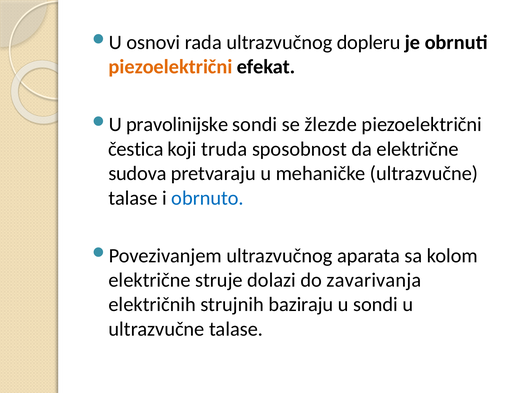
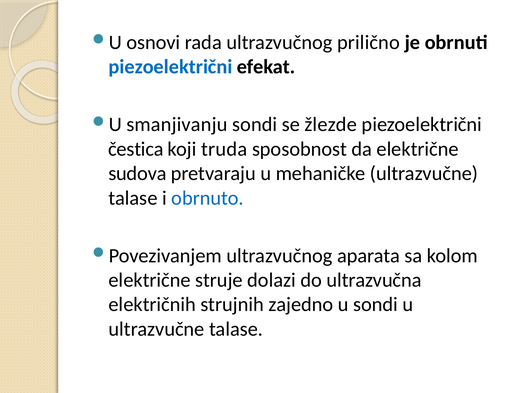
dopleru: dopleru -> prilično
piezoelektrični at (170, 67) colour: orange -> blue
pravolinijske: pravolinijske -> smanjivanju
zavarivanja: zavarivanja -> ultrazvučna
baziraju: baziraju -> zajedno
